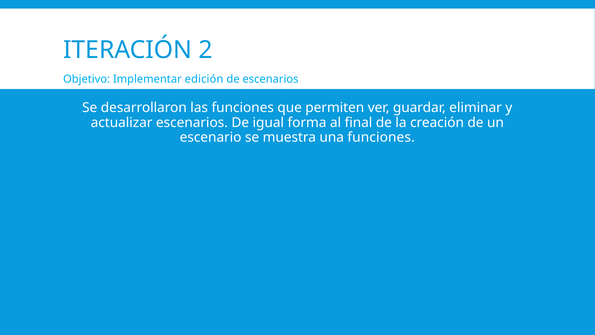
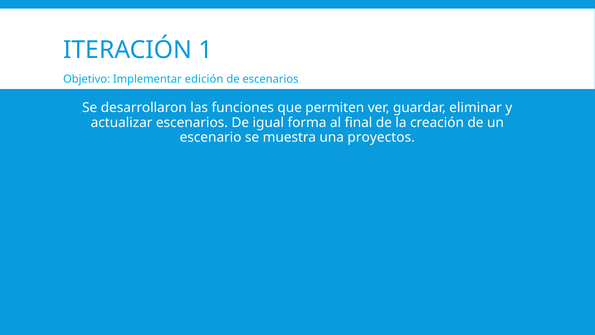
2: 2 -> 1
una funciones: funciones -> proyectos
